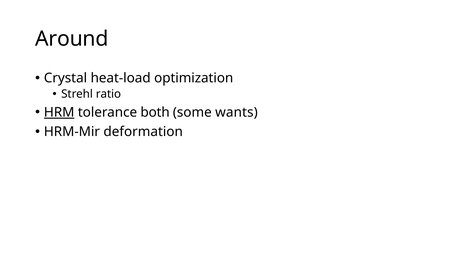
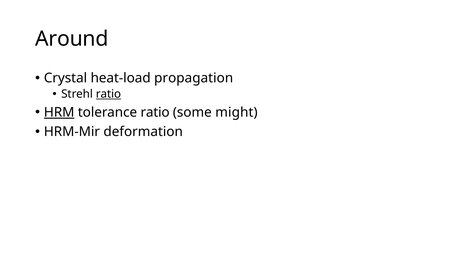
optimization: optimization -> propagation
ratio at (108, 94) underline: none -> present
tolerance both: both -> ratio
wants: wants -> might
